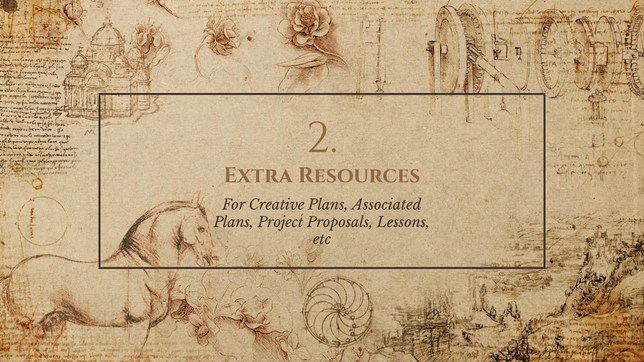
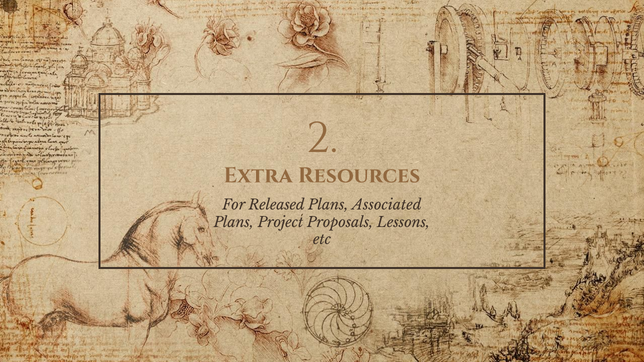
Creative: Creative -> Released
